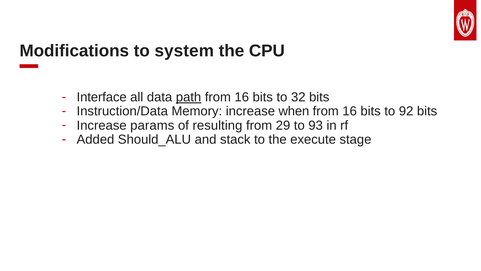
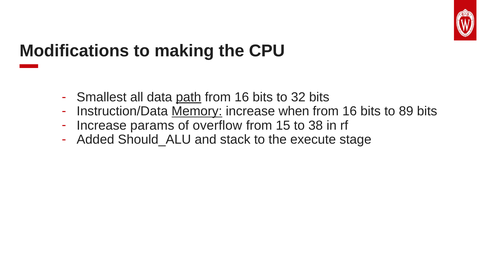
system: system -> making
Interface: Interface -> Smallest
Memory underline: none -> present
92: 92 -> 89
resulting: resulting -> overflow
29: 29 -> 15
93: 93 -> 38
